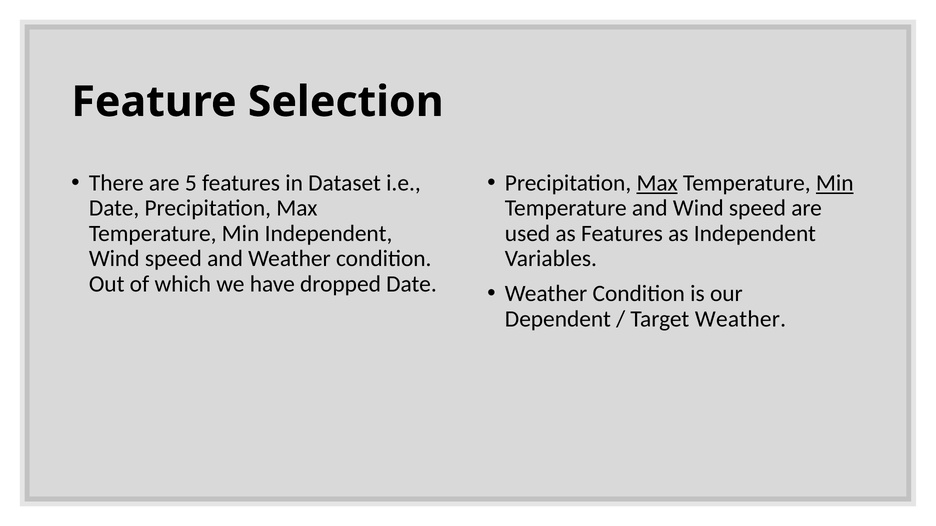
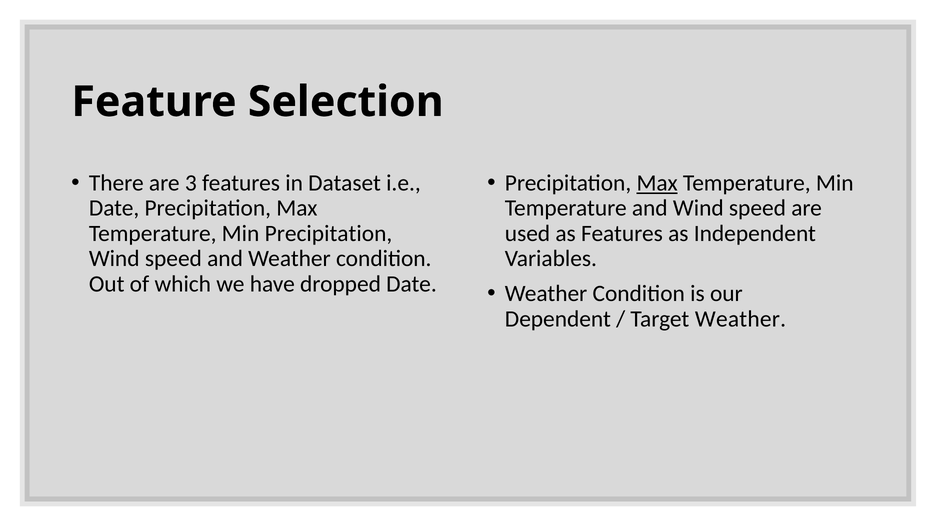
5: 5 -> 3
Min at (835, 183) underline: present -> none
Min Independent: Independent -> Precipitation
